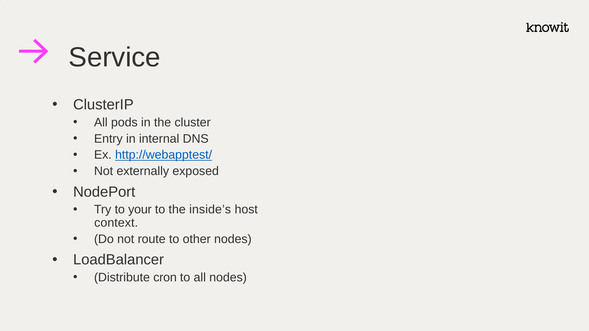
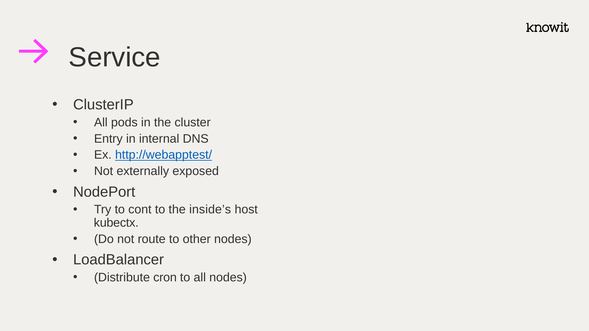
your: your -> cont
context: context -> kubectx
